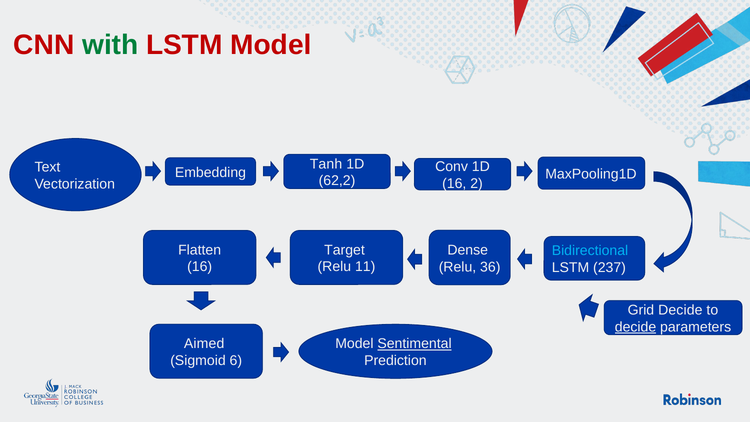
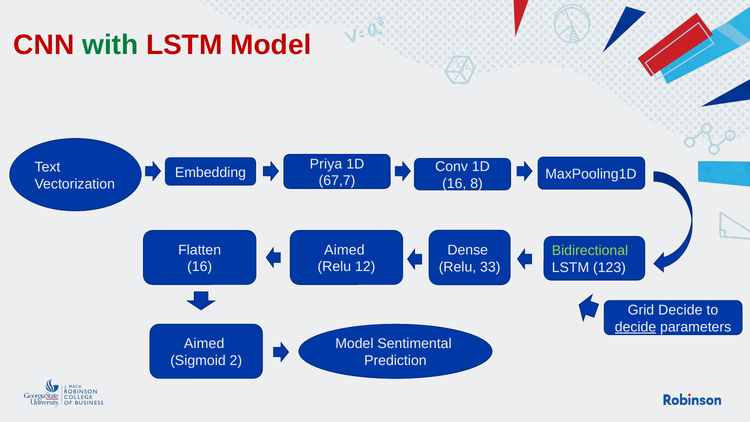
Tanh: Tanh -> Priya
62,2: 62,2 -> 67,7
2: 2 -> 8
Target at (344, 250): Target -> Aimed
Bidirectional colour: light blue -> light green
11: 11 -> 12
36: 36 -> 33
237: 237 -> 123
Sentimental underline: present -> none
6: 6 -> 2
